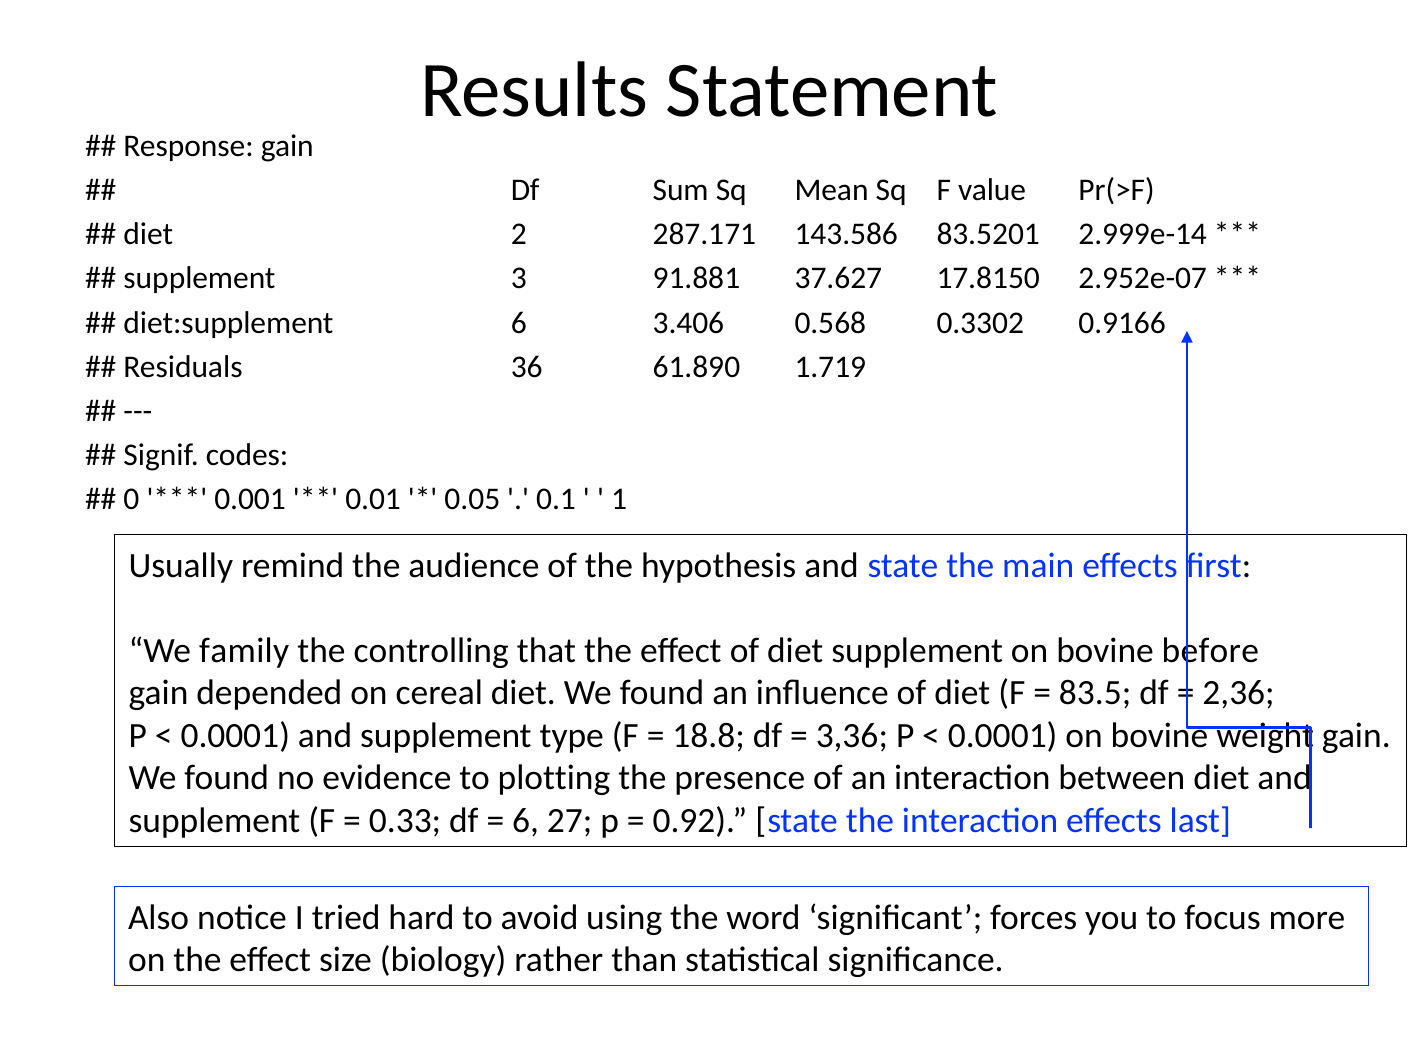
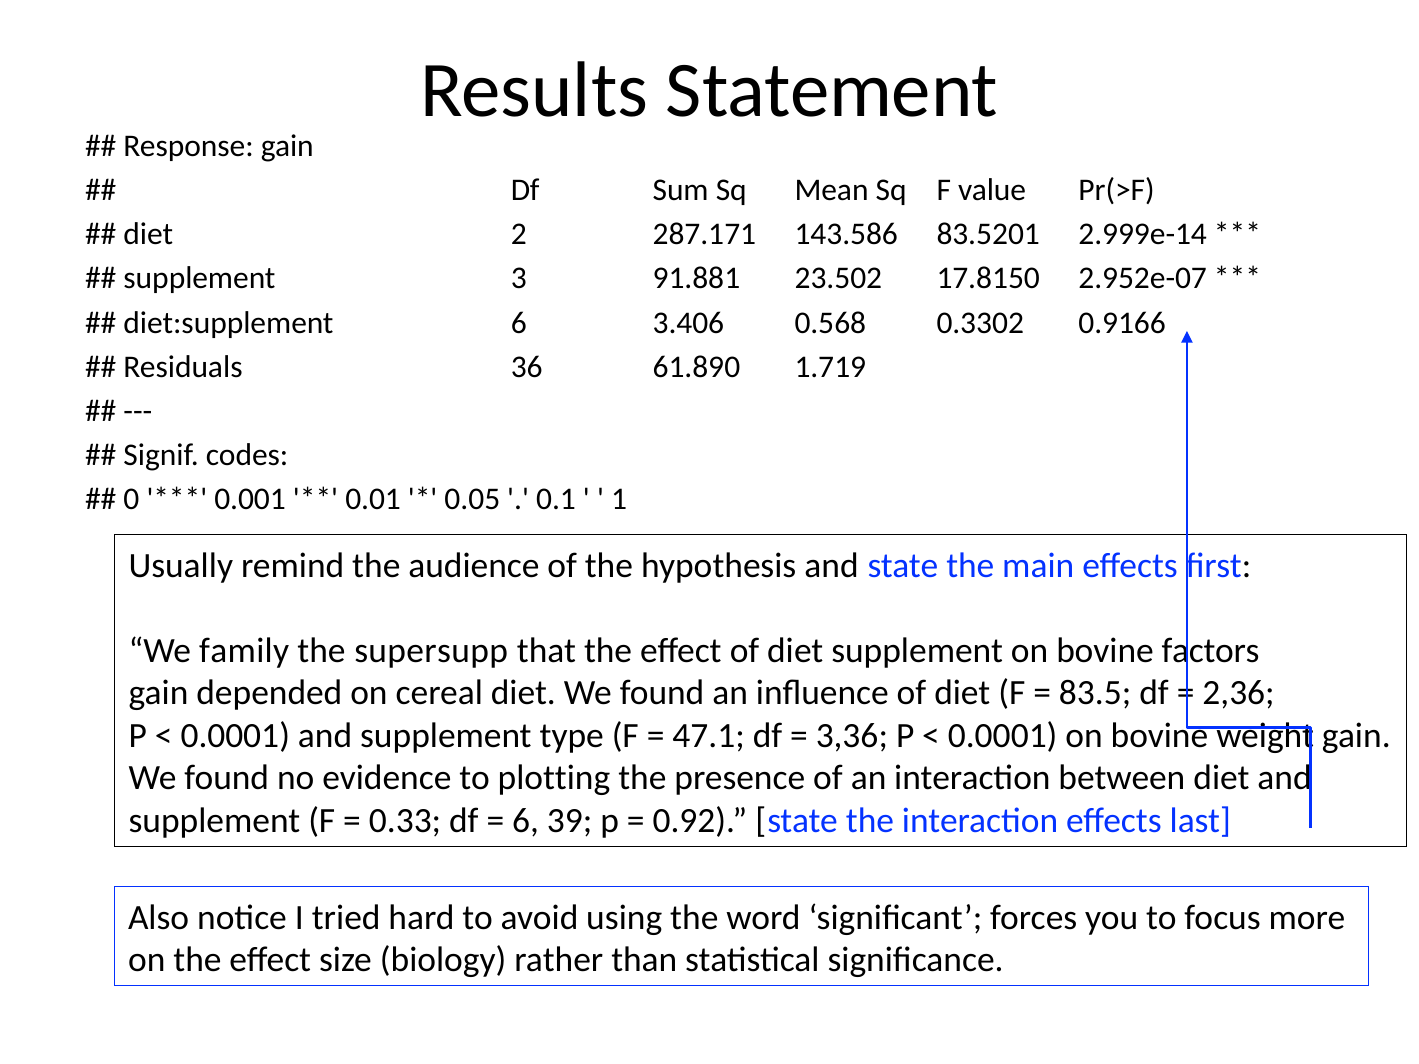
37.627: 37.627 -> 23.502
controlling: controlling -> supersupp
before: before -> factors
18.8: 18.8 -> 47.1
27: 27 -> 39
